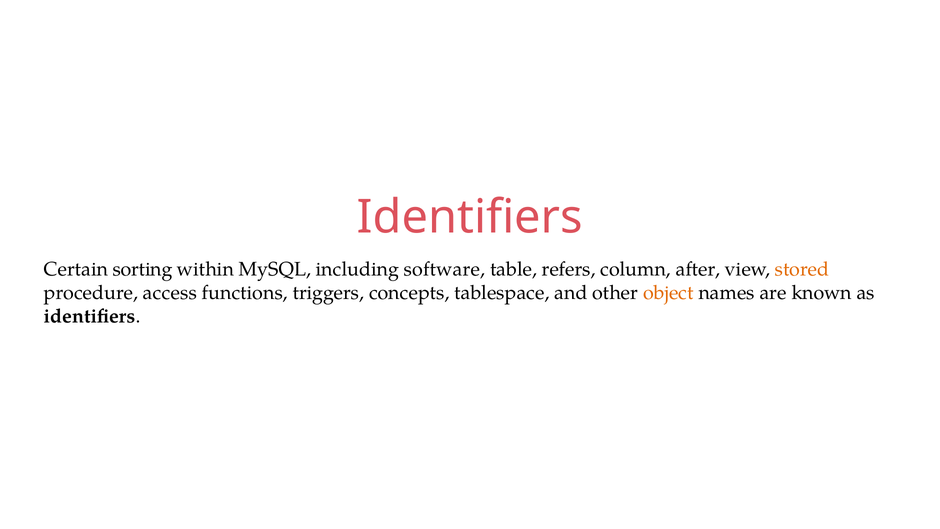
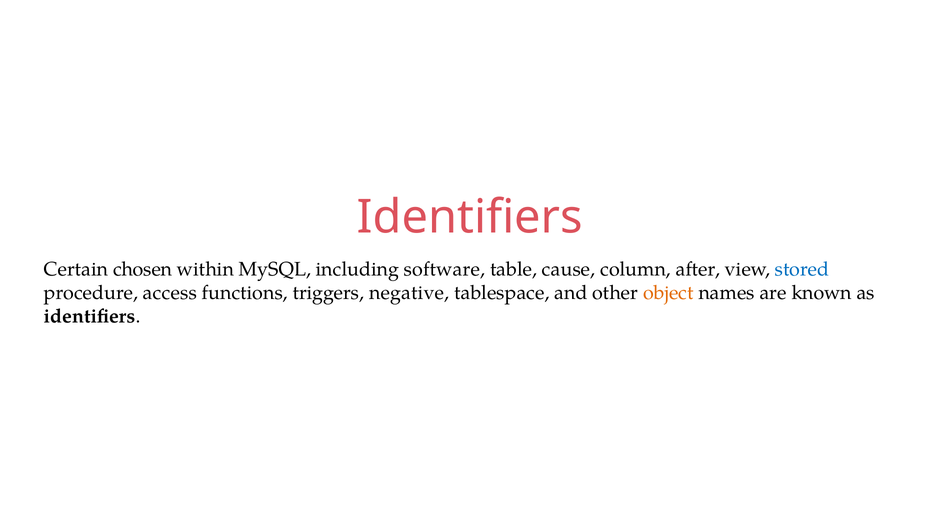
sorting: sorting -> chosen
refers: refers -> cause
stored colour: orange -> blue
concepts: concepts -> negative
